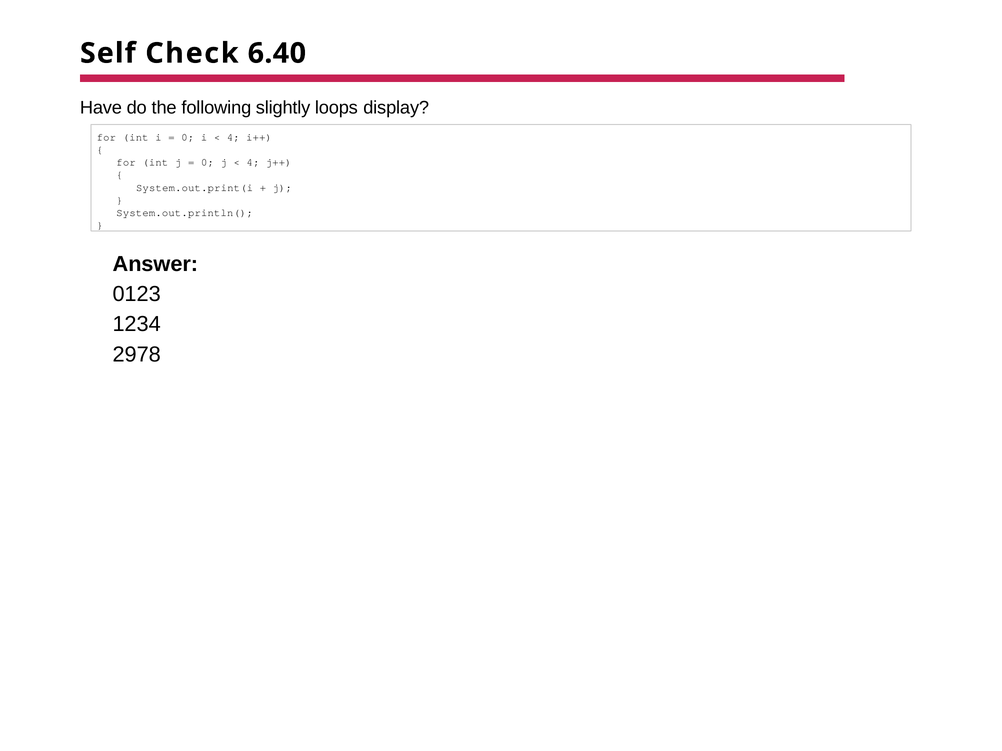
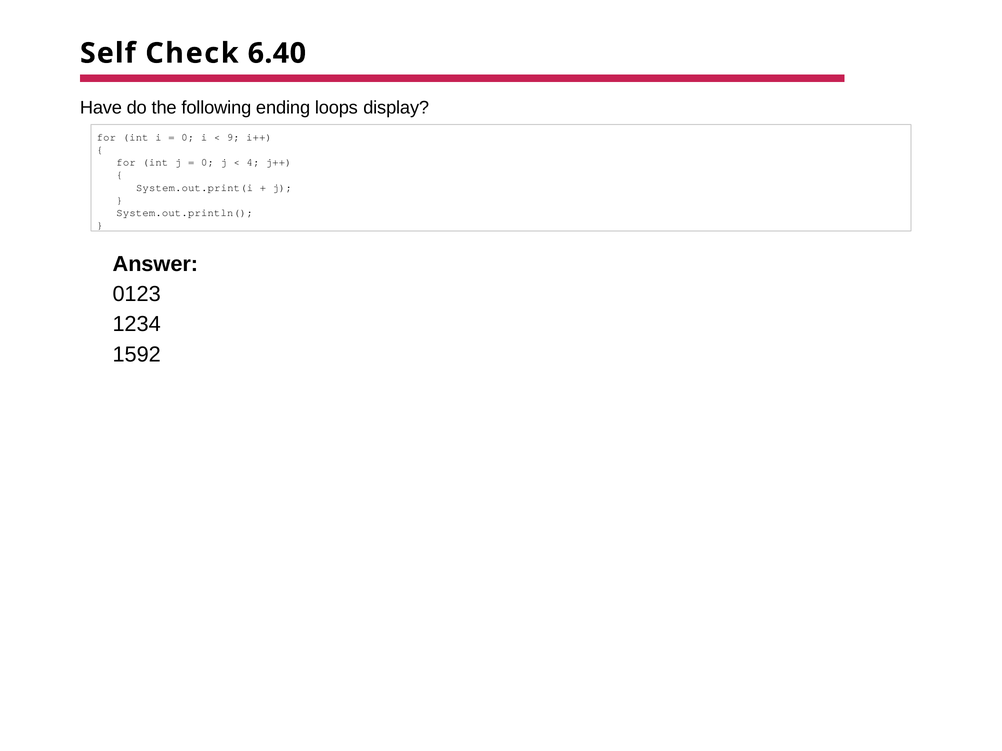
slightly: slightly -> ending
4 at (233, 137): 4 -> 9
2978: 2978 -> 1592
